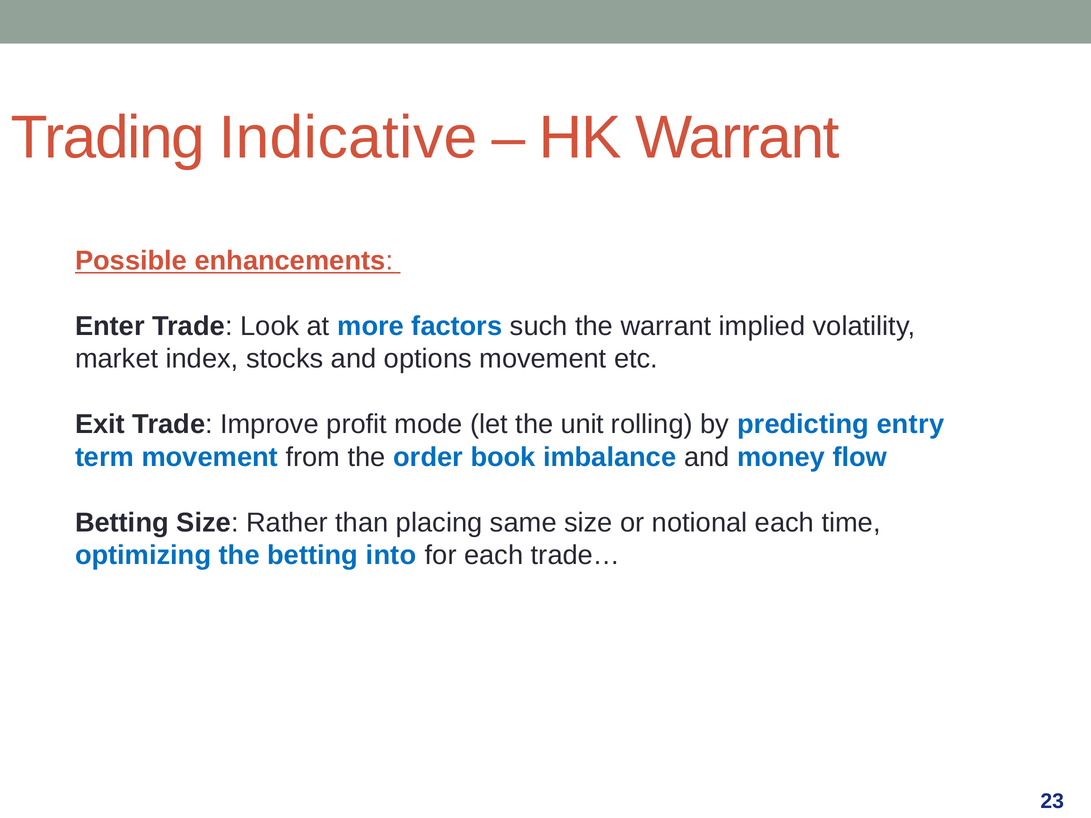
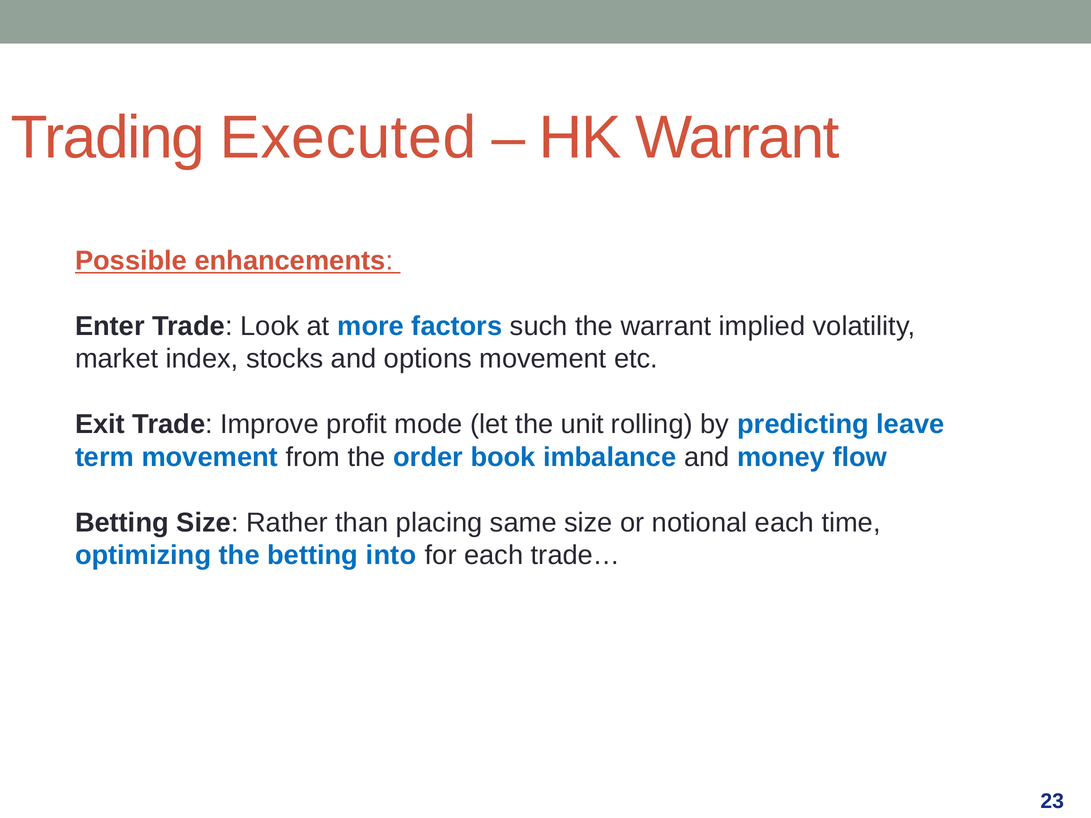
Indicative: Indicative -> Executed
entry: entry -> leave
